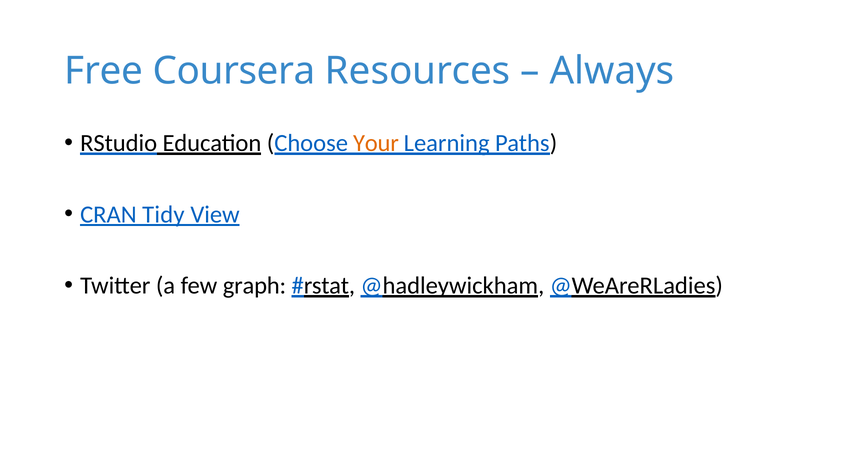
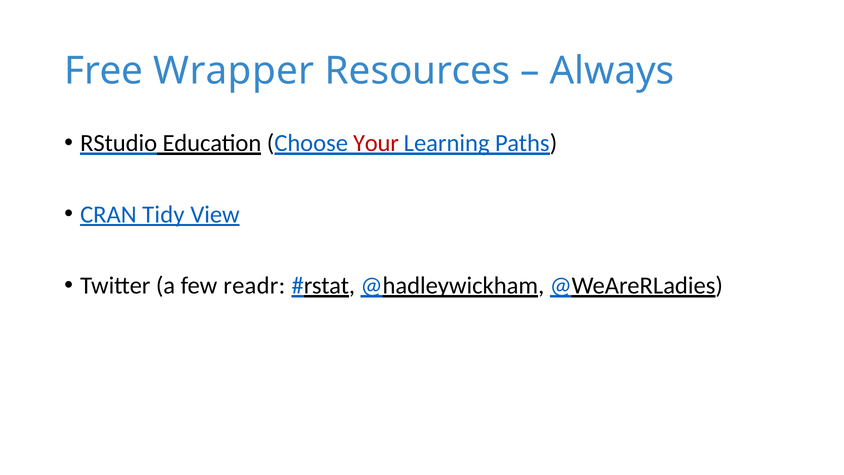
Coursera: Coursera -> Wrapper
Your colour: orange -> red
graph: graph -> readr
